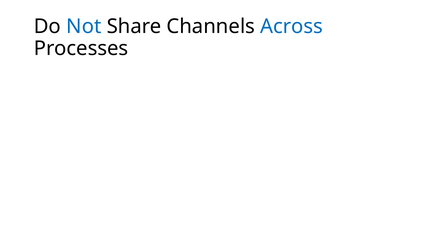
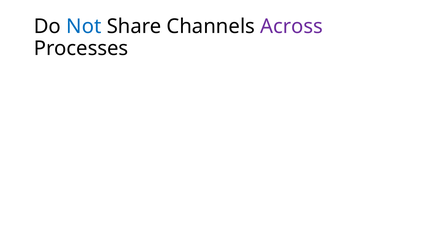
Across colour: blue -> purple
